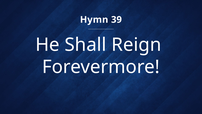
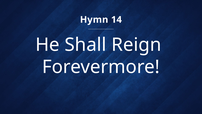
39: 39 -> 14
